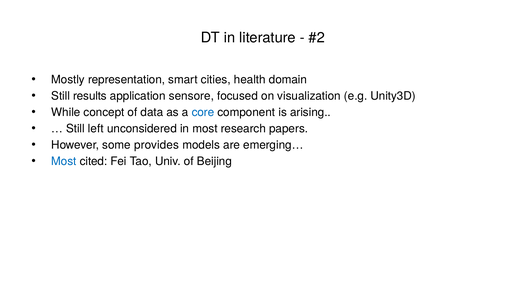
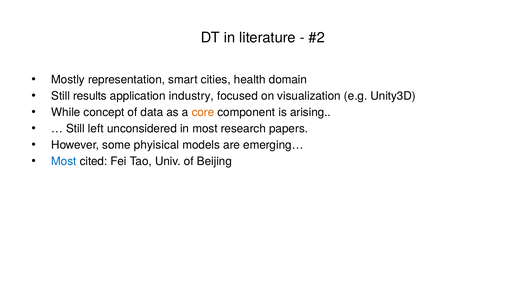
sensore: sensore -> industry
core colour: blue -> orange
provides: provides -> phyisical
